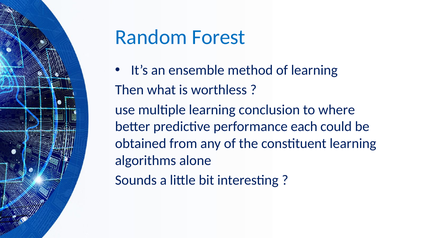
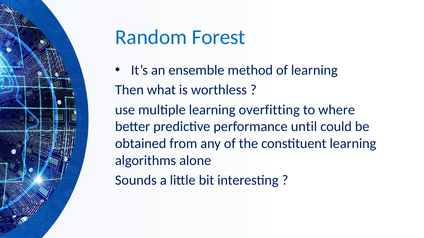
conclusion: conclusion -> overfitting
each: each -> until
